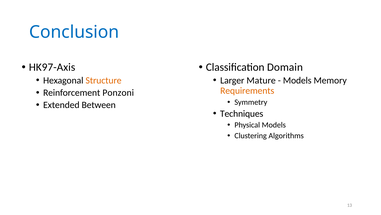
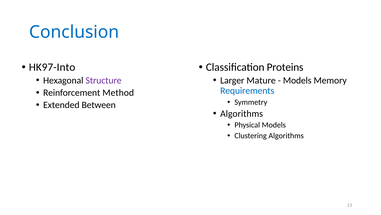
HK97-Axis: HK97-Axis -> HK97-Into
Domain: Domain -> Proteins
Structure colour: orange -> purple
Requirements colour: orange -> blue
Ponzoni: Ponzoni -> Method
Techniques at (242, 113): Techniques -> Algorithms
